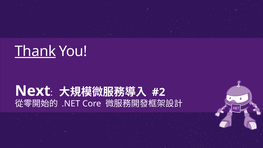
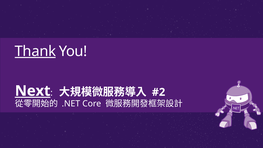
Next underline: none -> present
